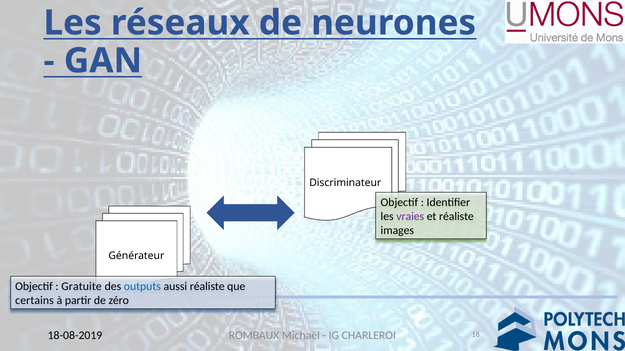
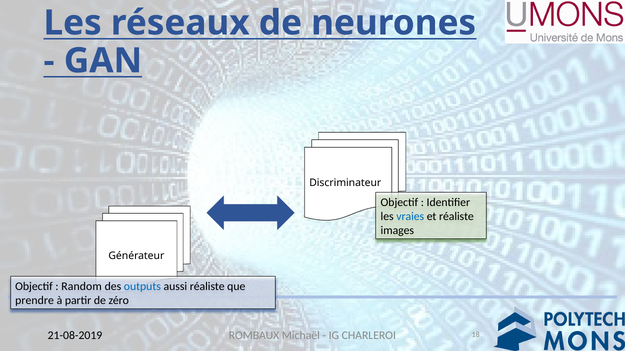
vraies colour: purple -> blue
Gratuite: Gratuite -> Random
certains: certains -> prendre
18-08-2019: 18-08-2019 -> 21-08-2019
